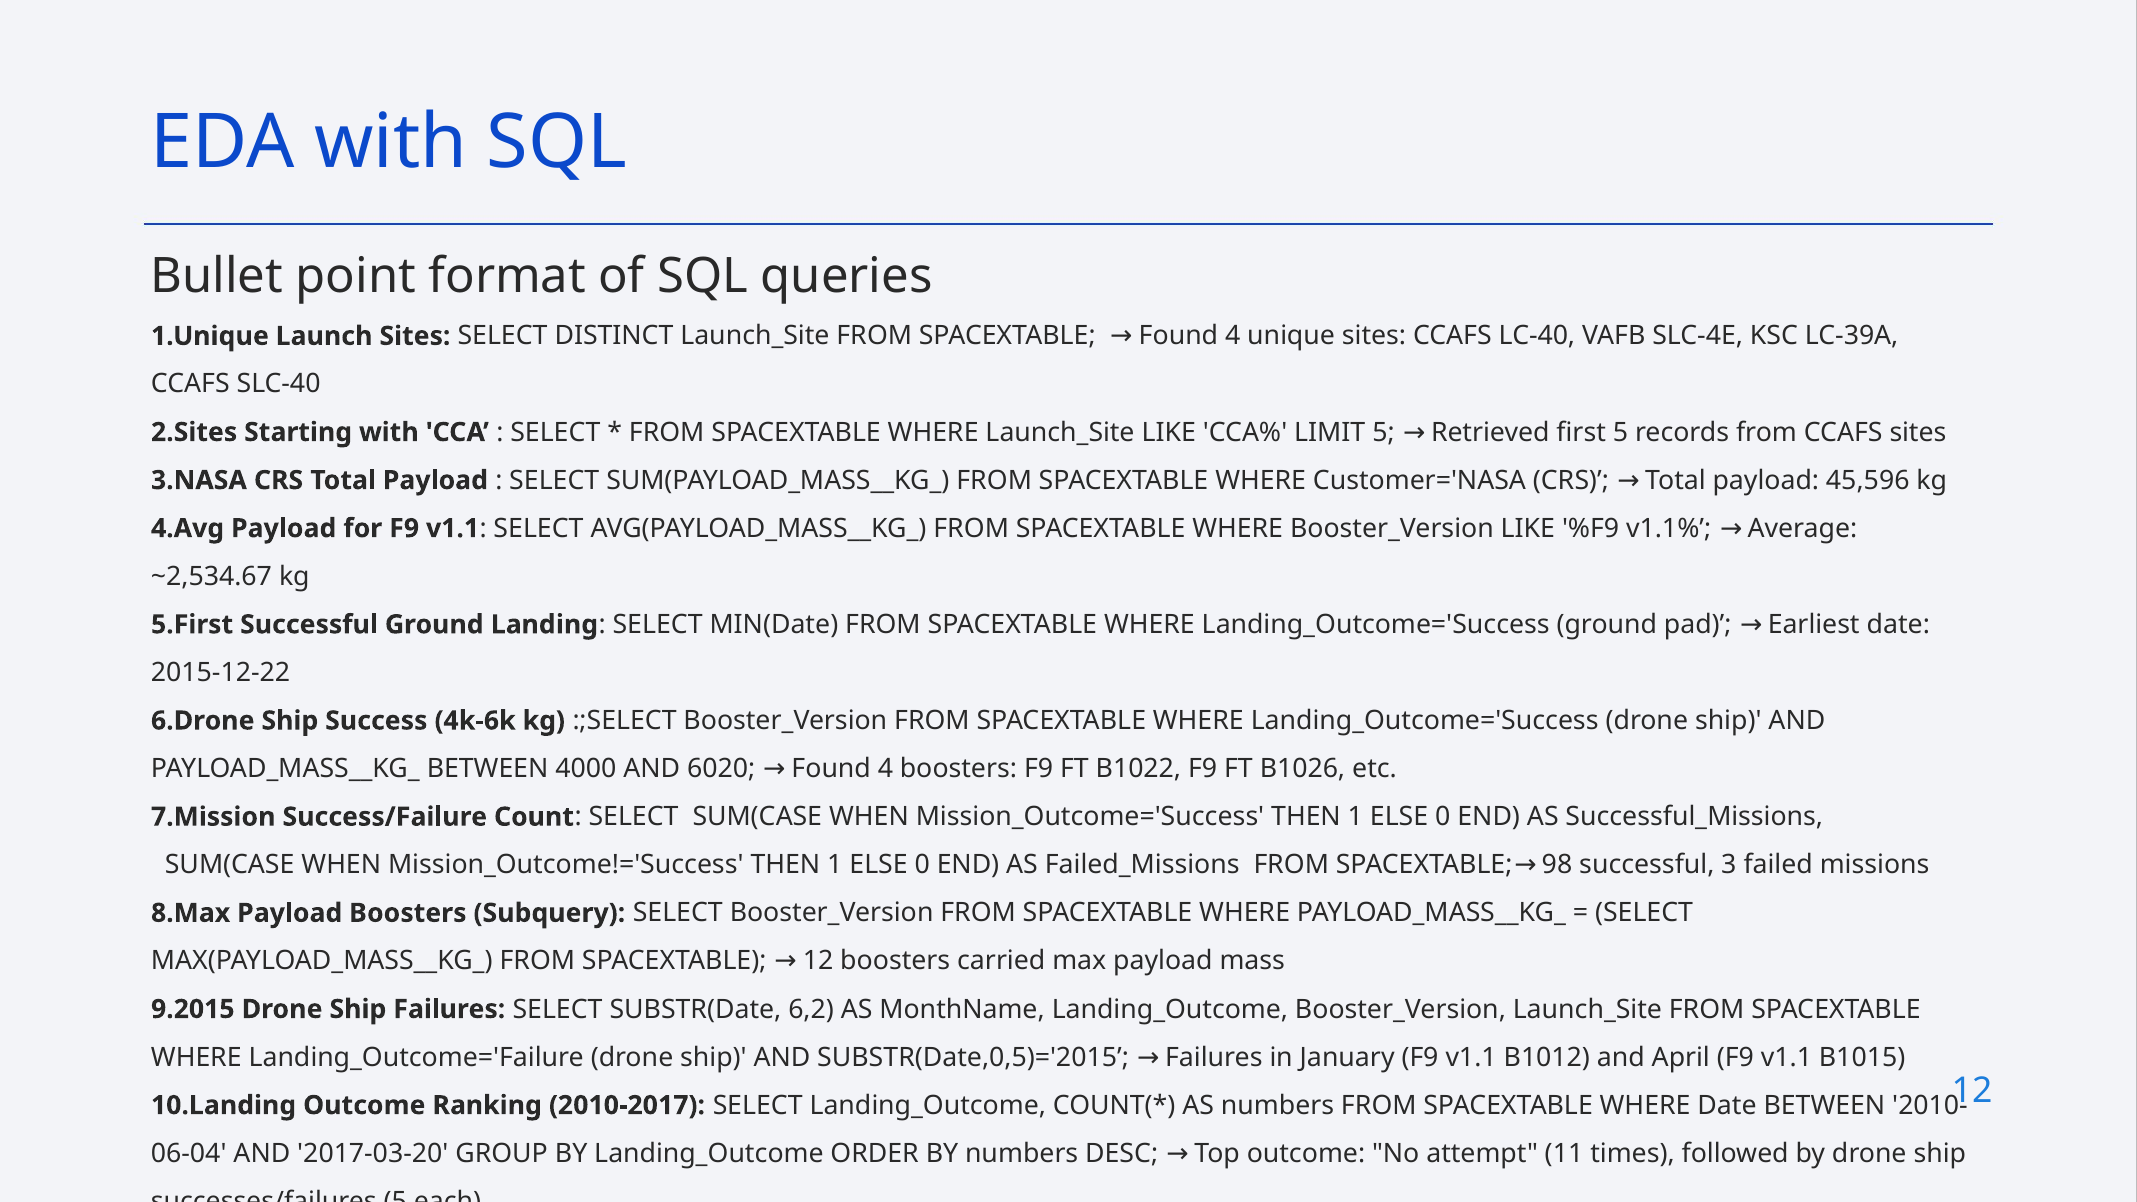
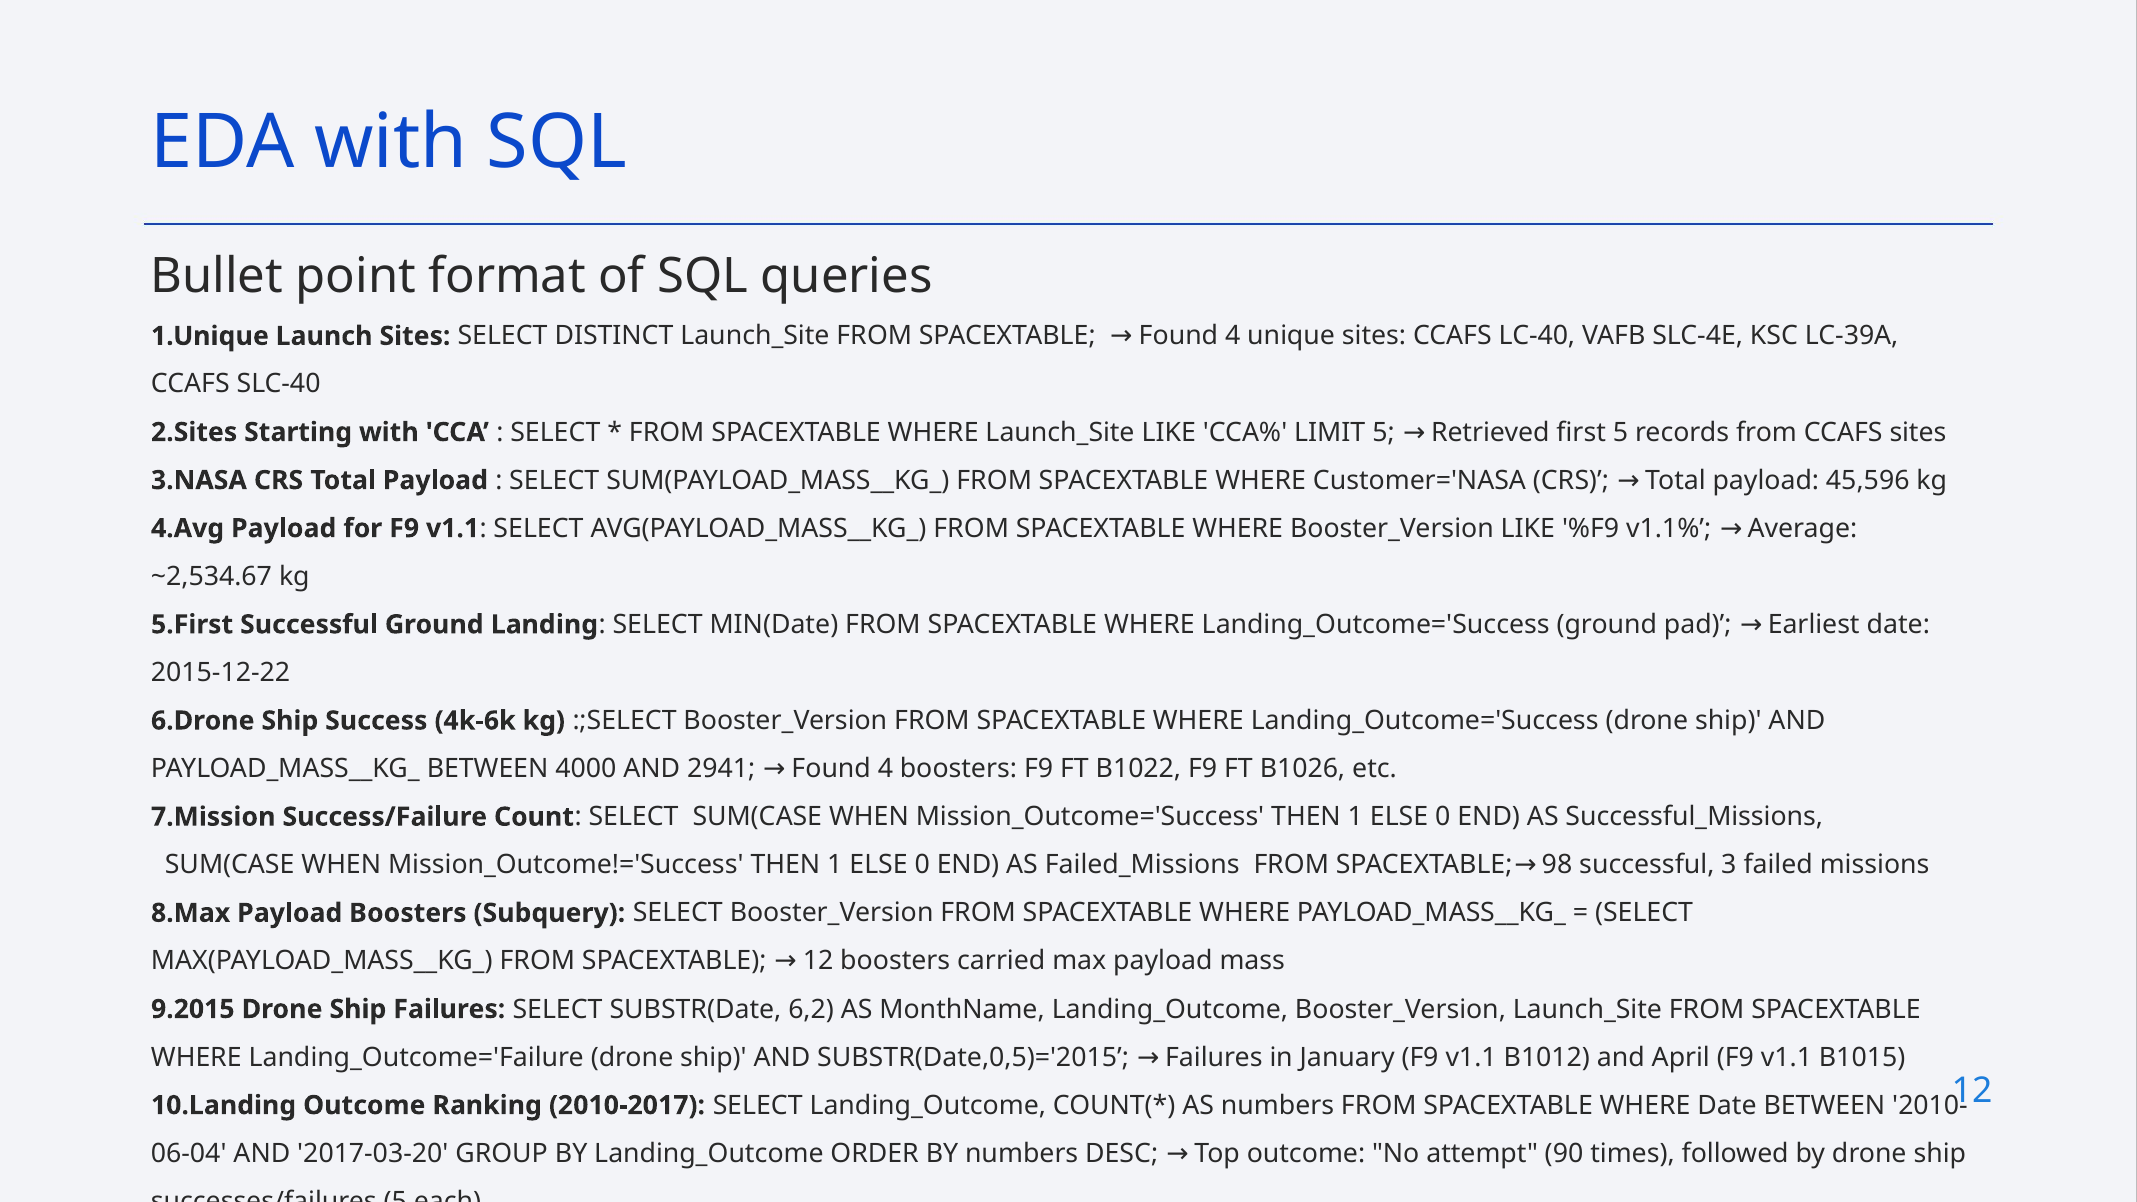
6020: 6020 -> 2941
11: 11 -> 90
